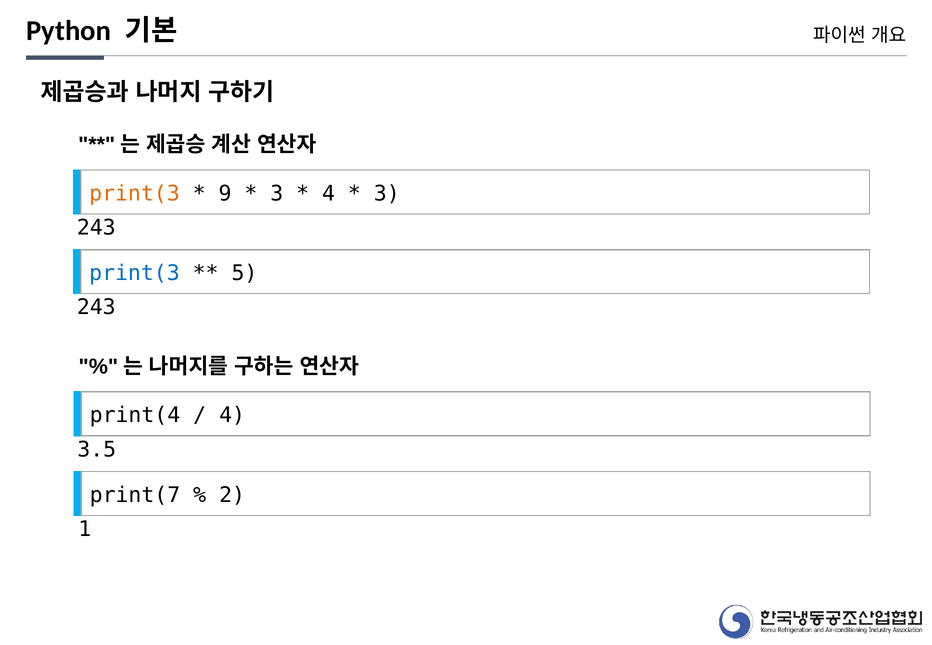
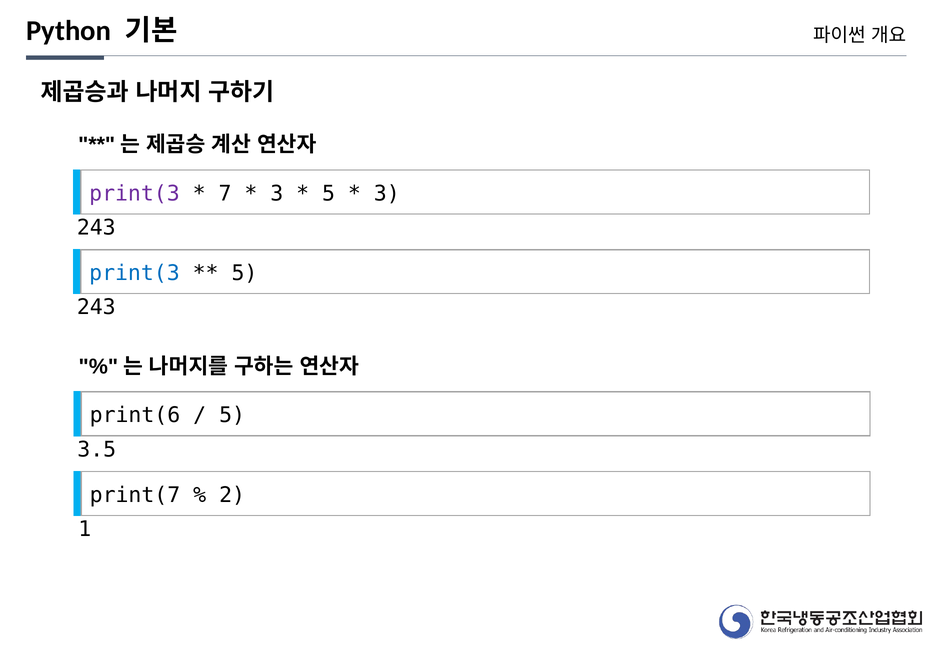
print(3 at (134, 194) colour: orange -> purple
9: 9 -> 7
4 at (329, 194): 4 -> 5
print(4: print(4 -> print(6
4 at (232, 415): 4 -> 5
